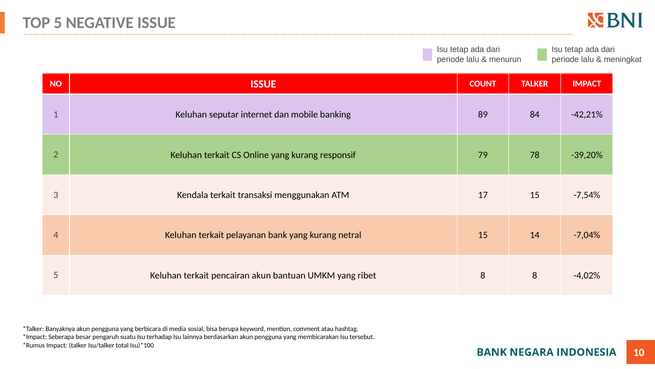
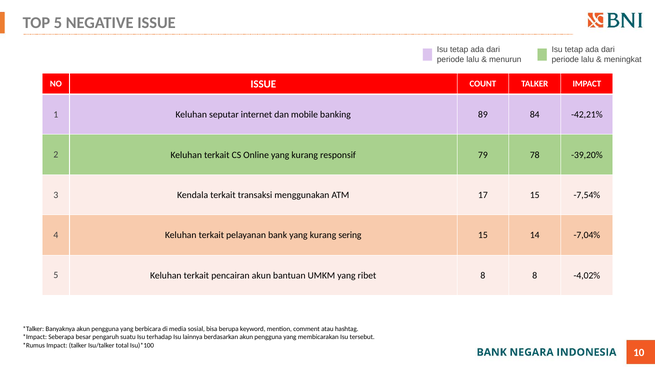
netral: netral -> sering
